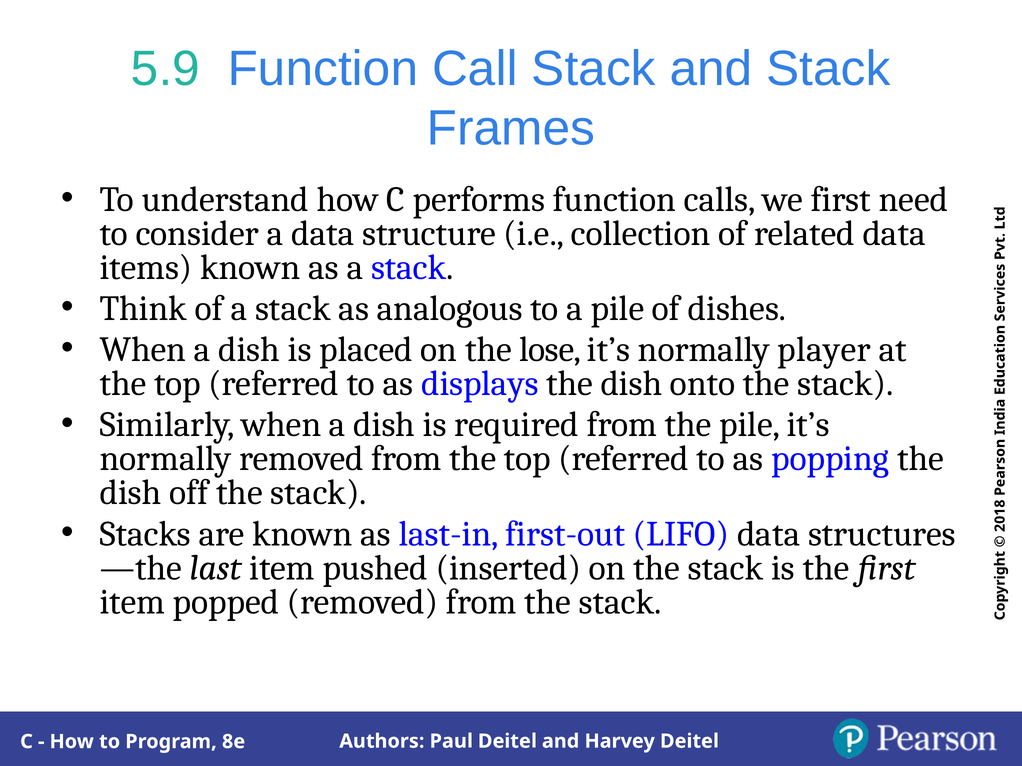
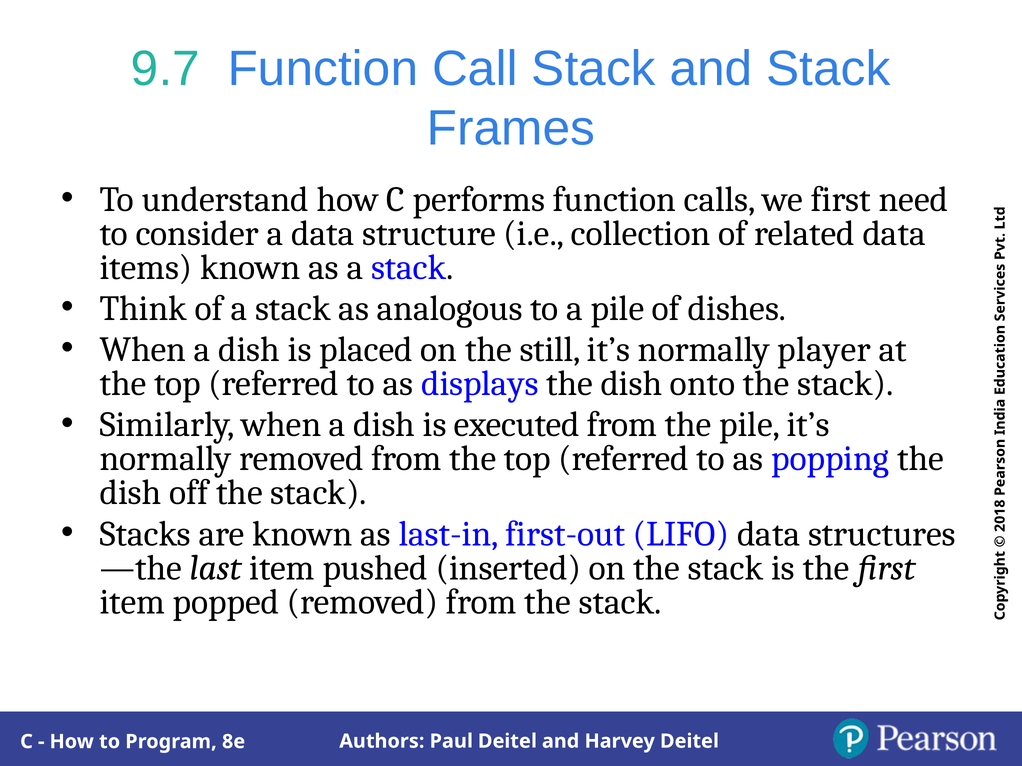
5.9: 5.9 -> 9.7
lose: lose -> still
required: required -> executed
